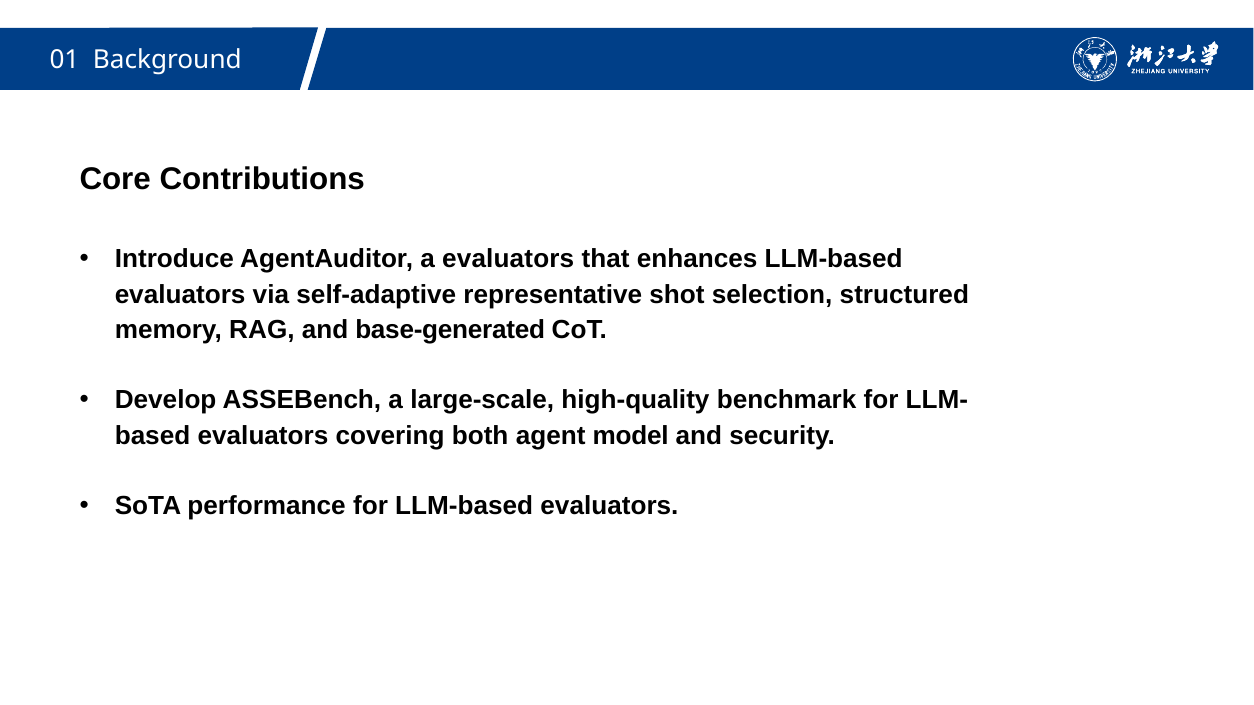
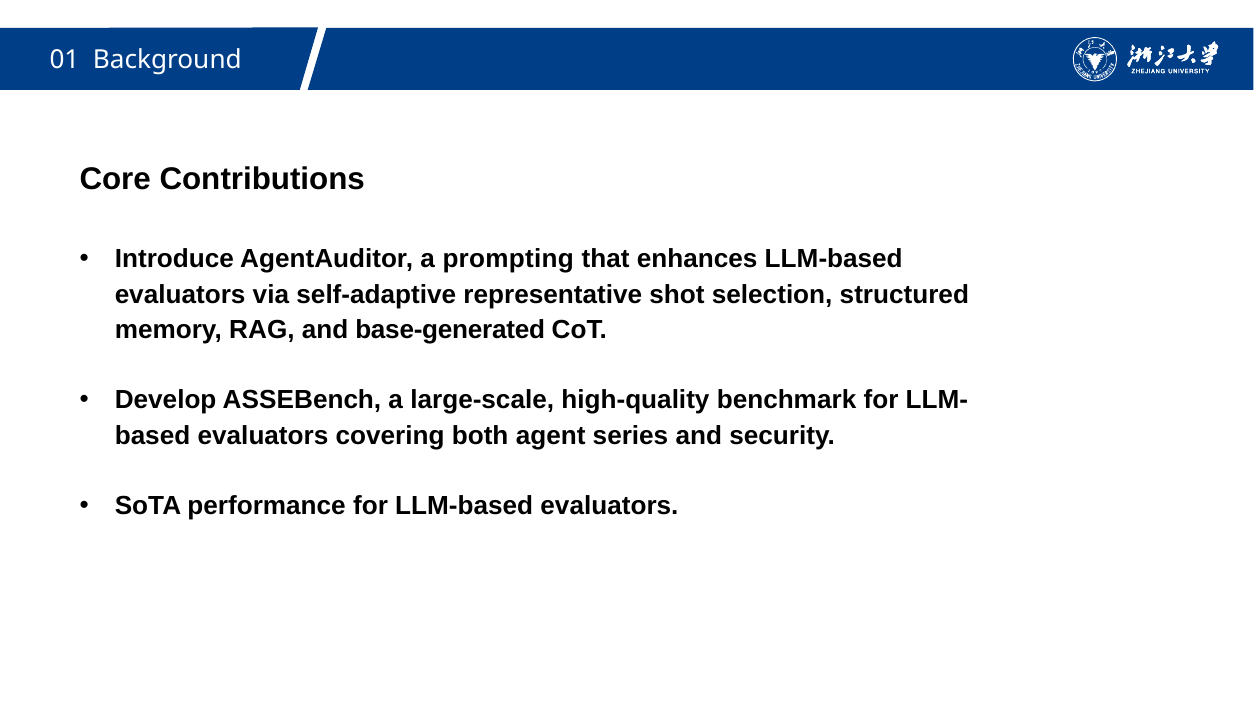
a evaluators: evaluators -> prompting
model: model -> series
